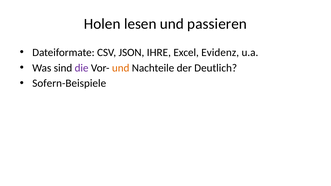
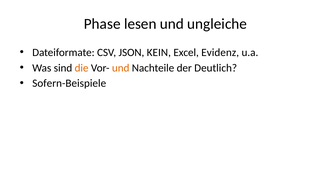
Holen: Holen -> Phase
passieren: passieren -> ungleiche
IHRE: IHRE -> KEIN
die colour: purple -> orange
